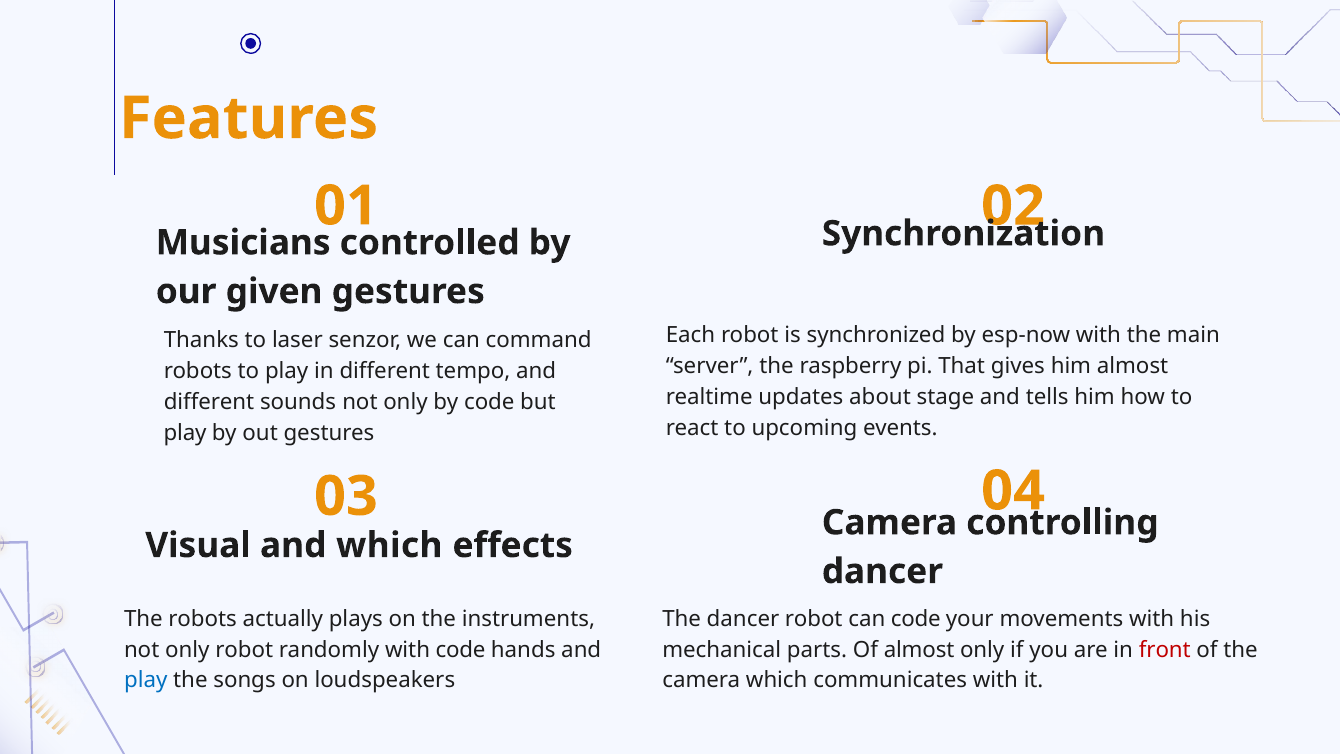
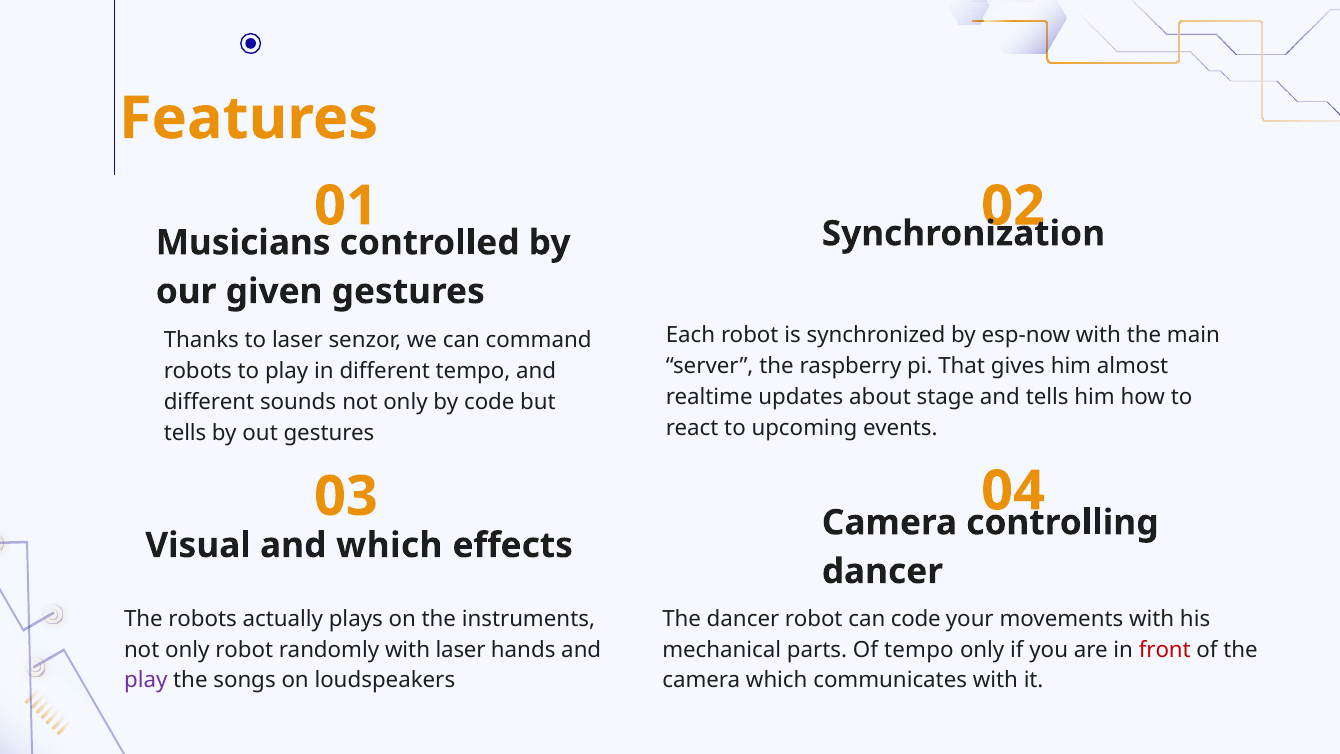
play at (185, 433): play -> tells
with code: code -> laser
Of almost: almost -> tempo
play at (146, 680) colour: blue -> purple
